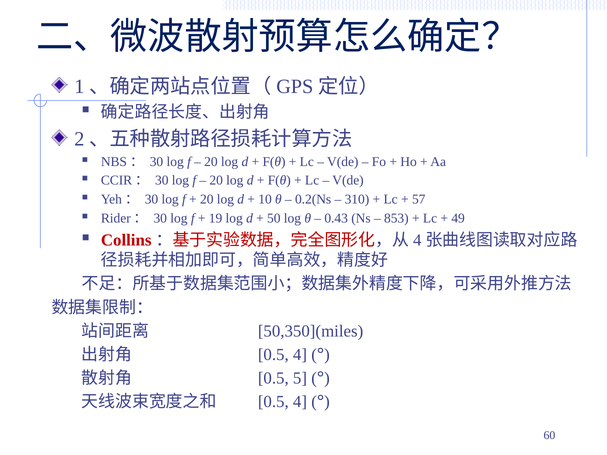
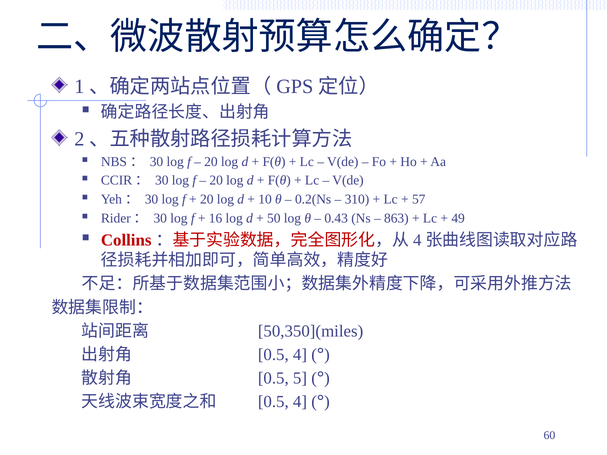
19: 19 -> 16
853: 853 -> 863
